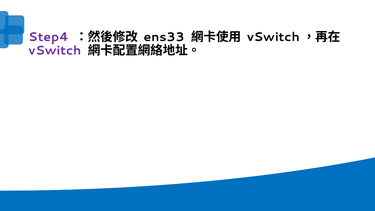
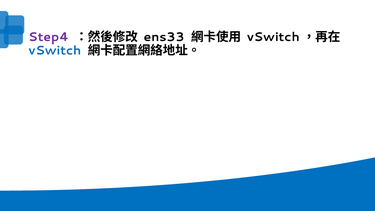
vSwitch colour: purple -> blue
